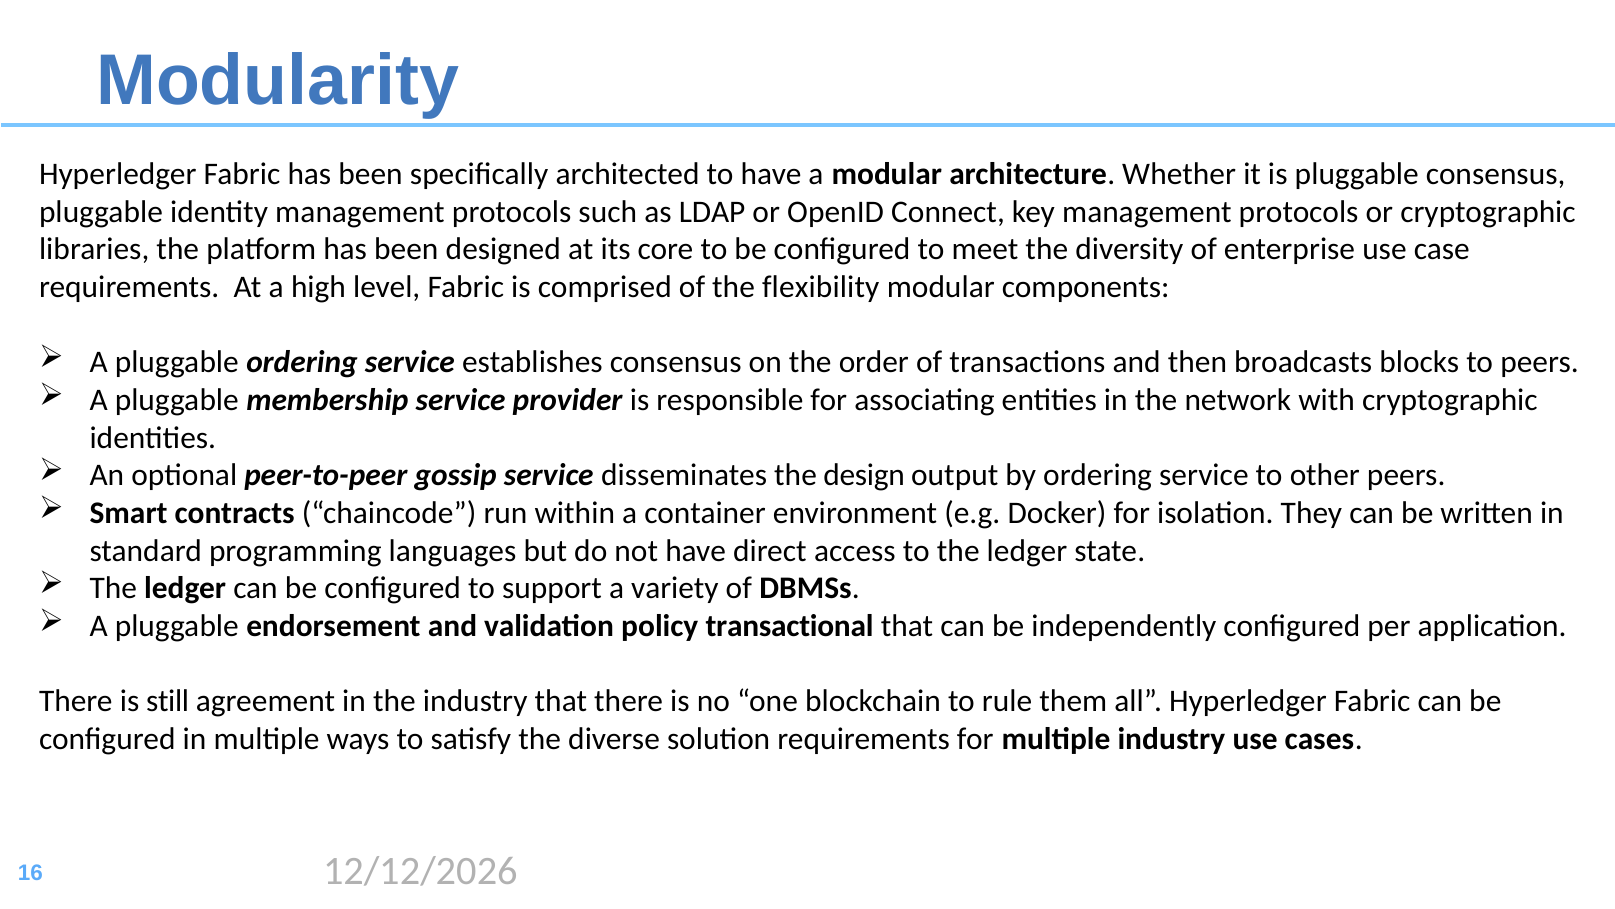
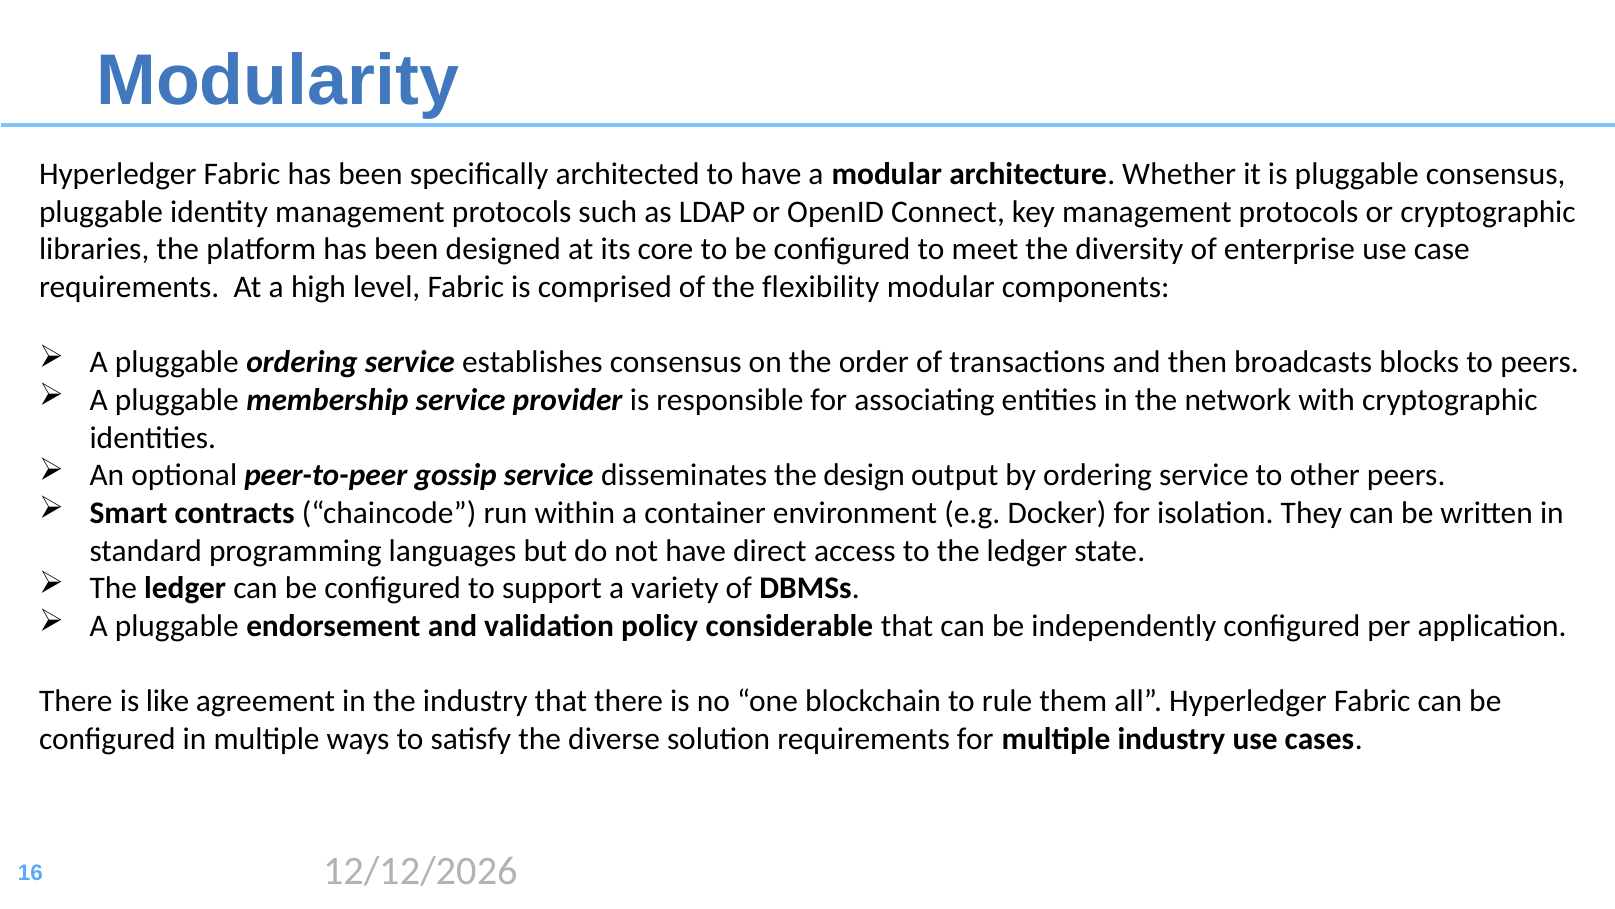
transactional: transactional -> considerable
still: still -> like
